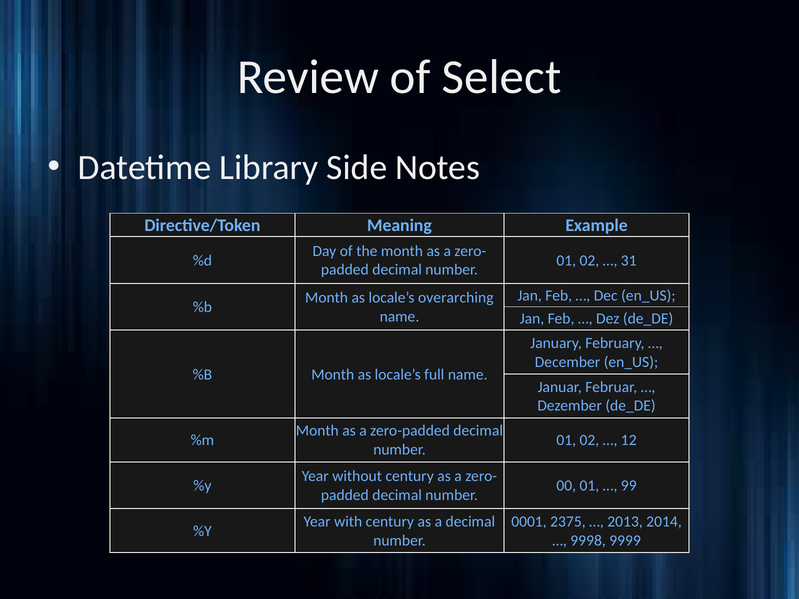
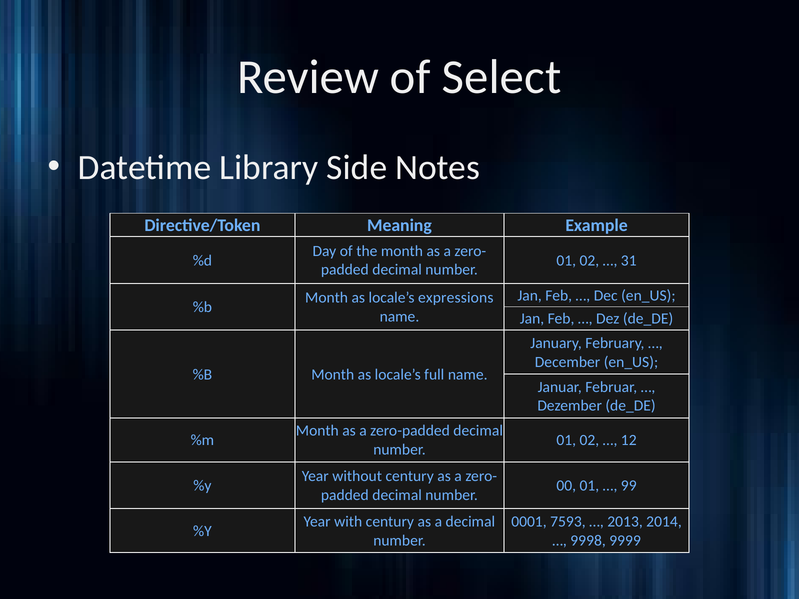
overarching: overarching -> expressions
2375: 2375 -> 7593
